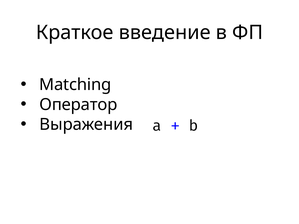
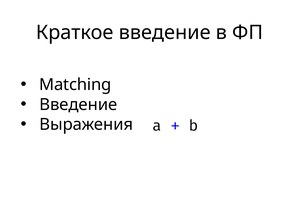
Оператор at (78, 105): Оператор -> Введение
